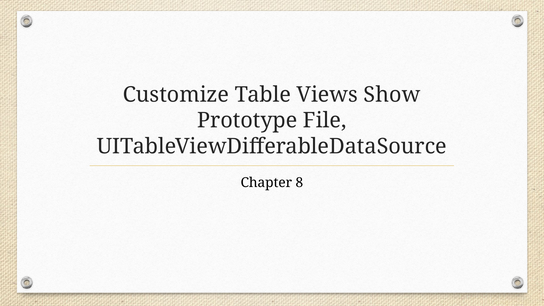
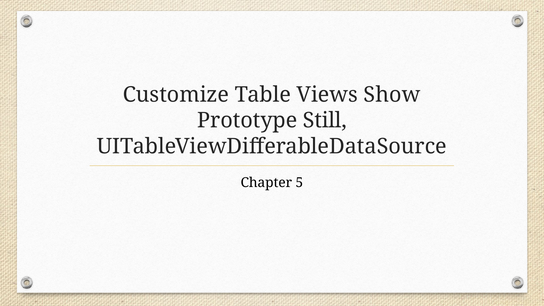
File: File -> Still
8: 8 -> 5
